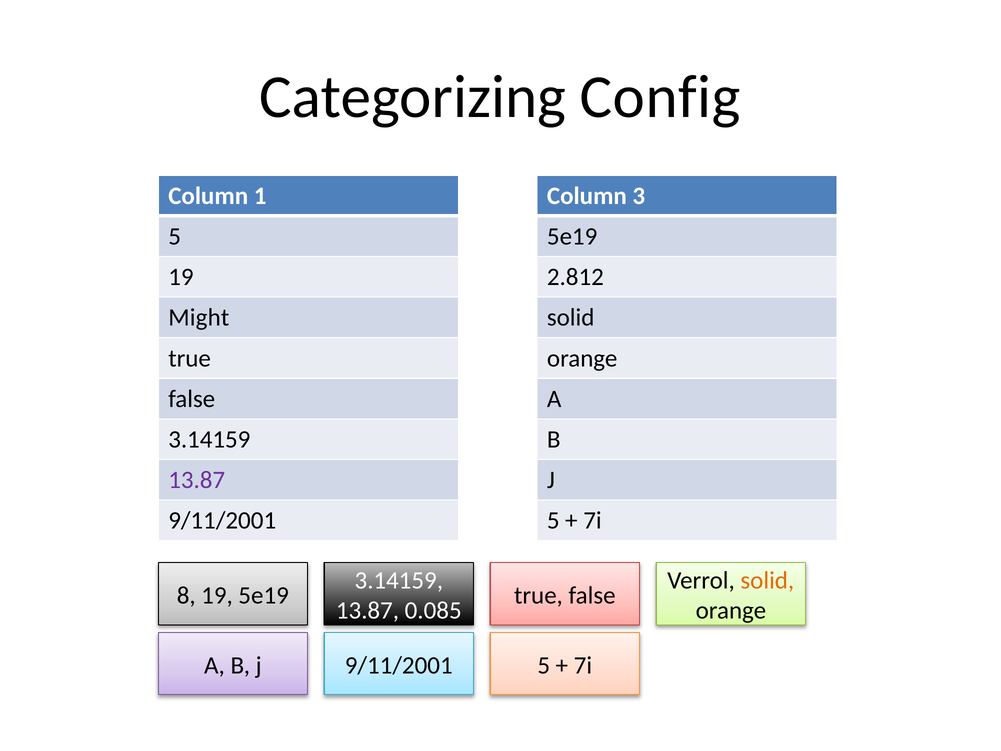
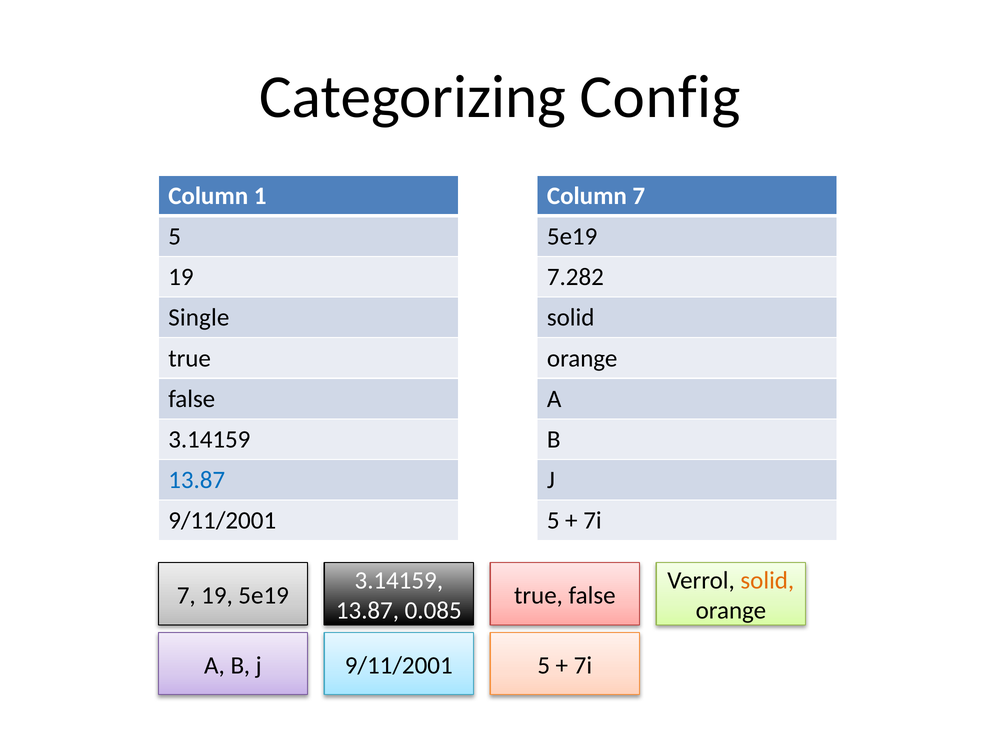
Column 3: 3 -> 7
2.812: 2.812 -> 7.282
Might: Might -> Single
13.87 at (197, 480) colour: purple -> blue
8 at (186, 595): 8 -> 7
